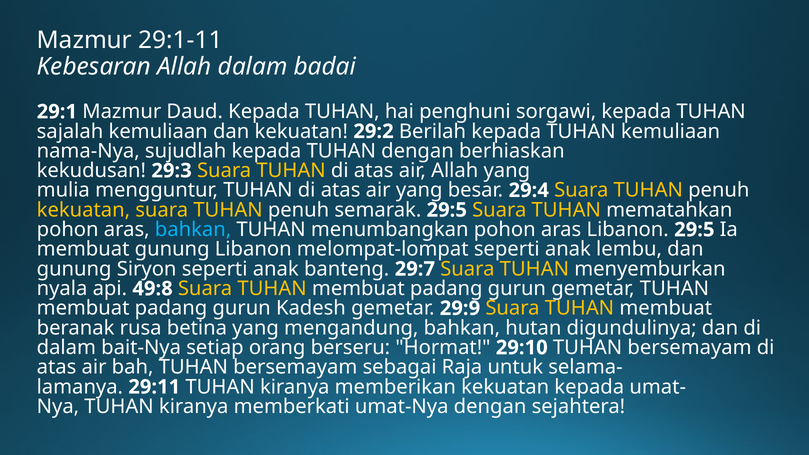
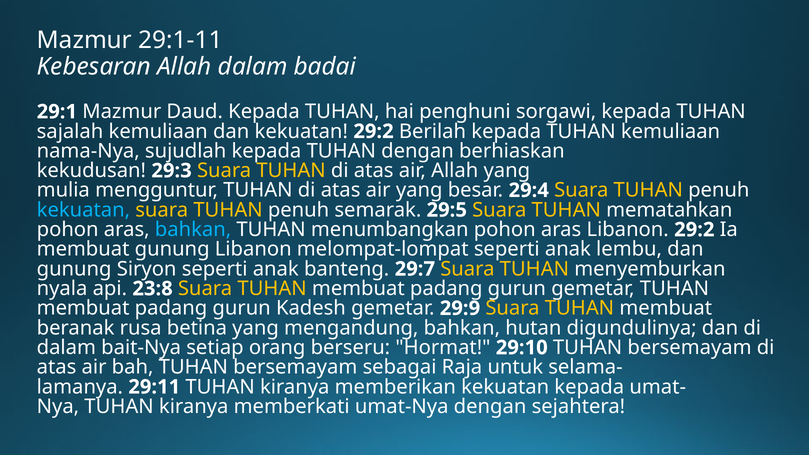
kekuatan at (83, 210) colour: yellow -> light blue
Libanon 29:5: 29:5 -> 29:2
49:8: 49:8 -> 23:8
